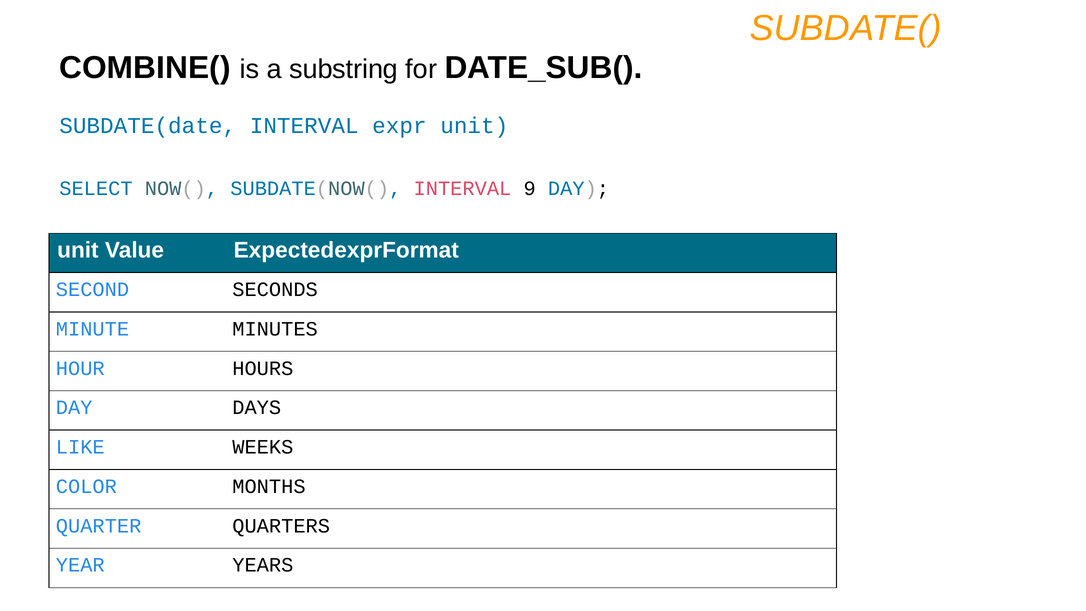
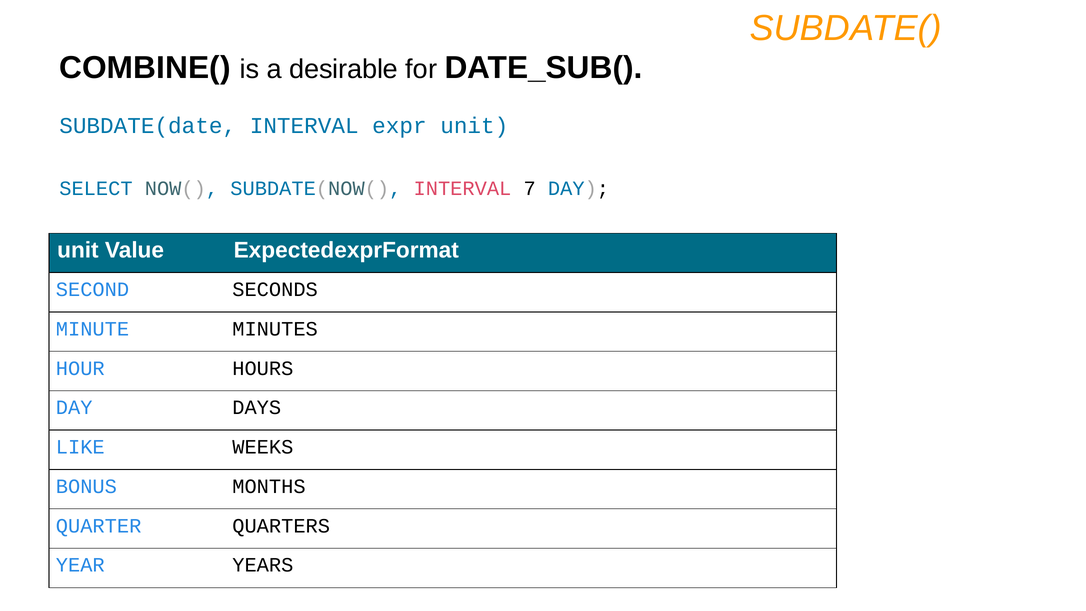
substring: substring -> desirable
9: 9 -> 7
COLOR: COLOR -> BONUS
